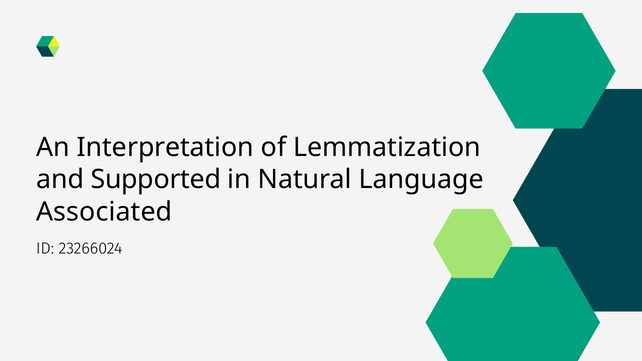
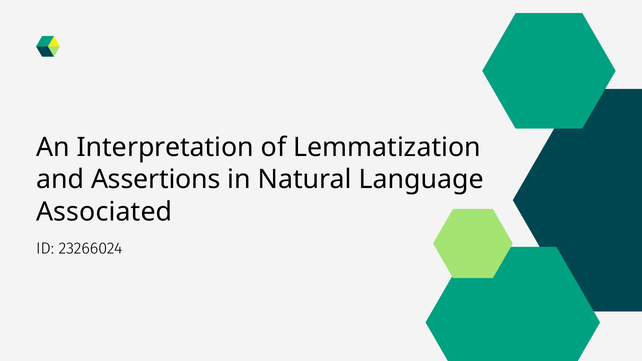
Supported: Supported -> Assertions
